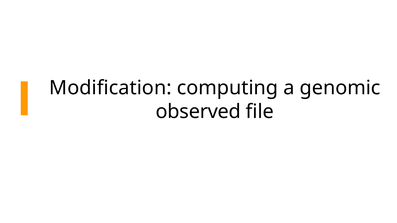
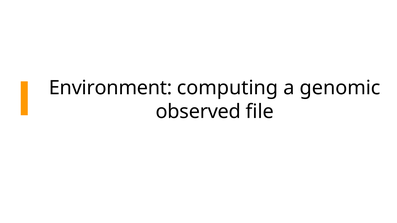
Modification: Modification -> Environment
